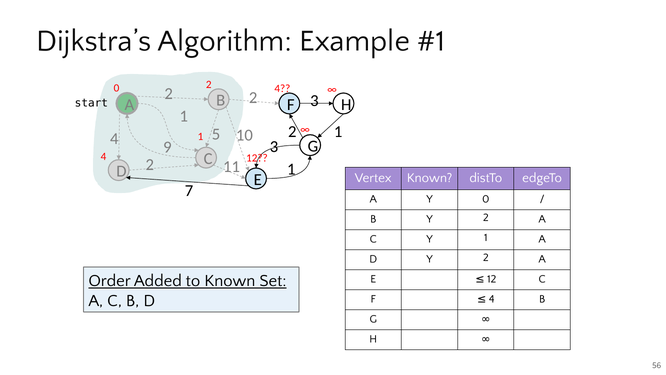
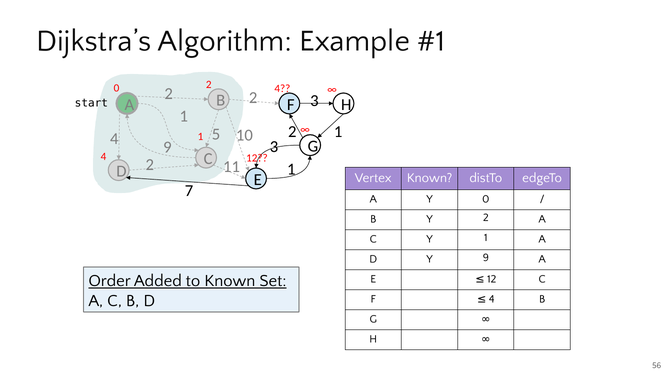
D Y 2: 2 -> 9
